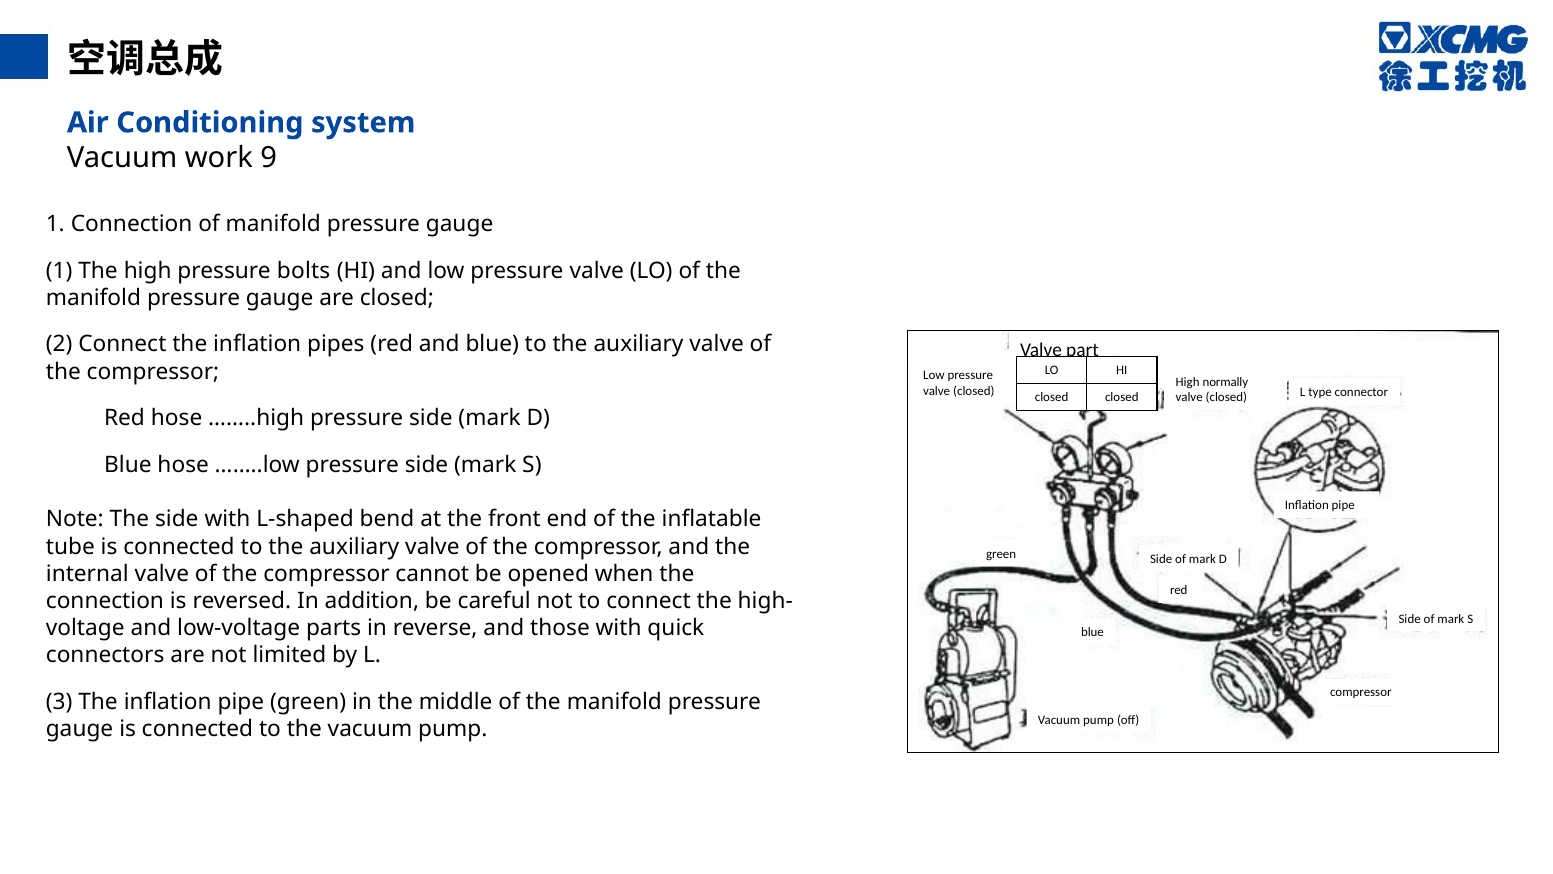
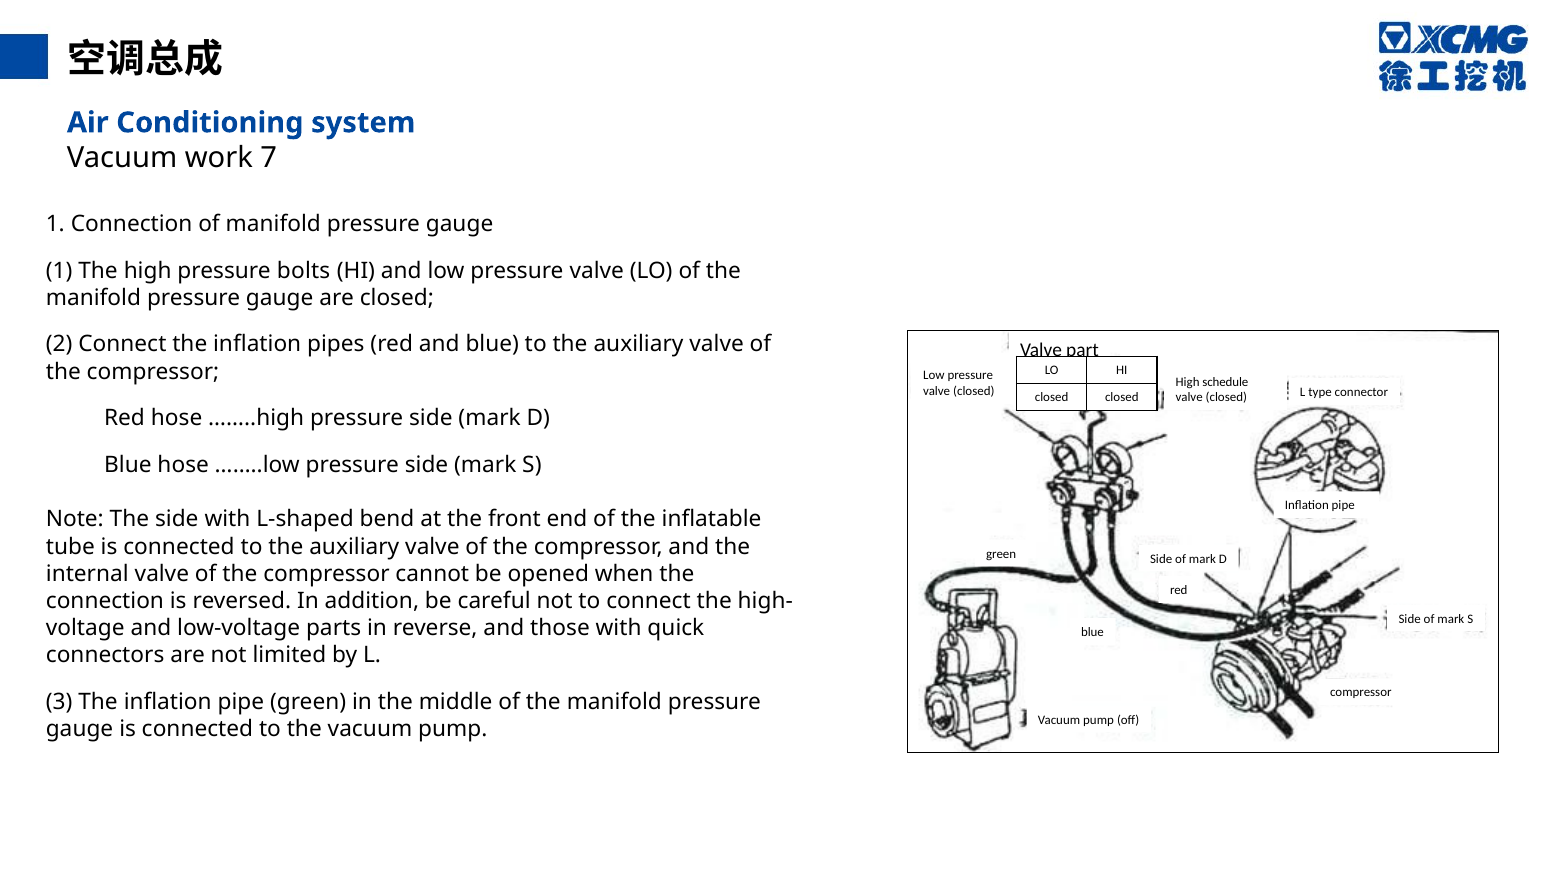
9: 9 -> 7
normally: normally -> schedule
